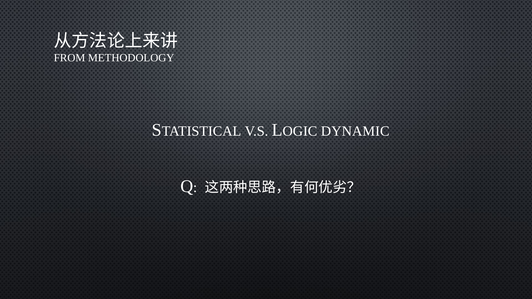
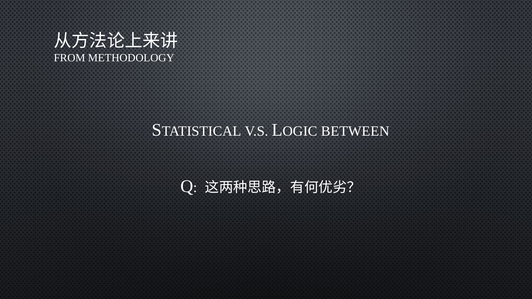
DYNAMIC: DYNAMIC -> BETWEEN
